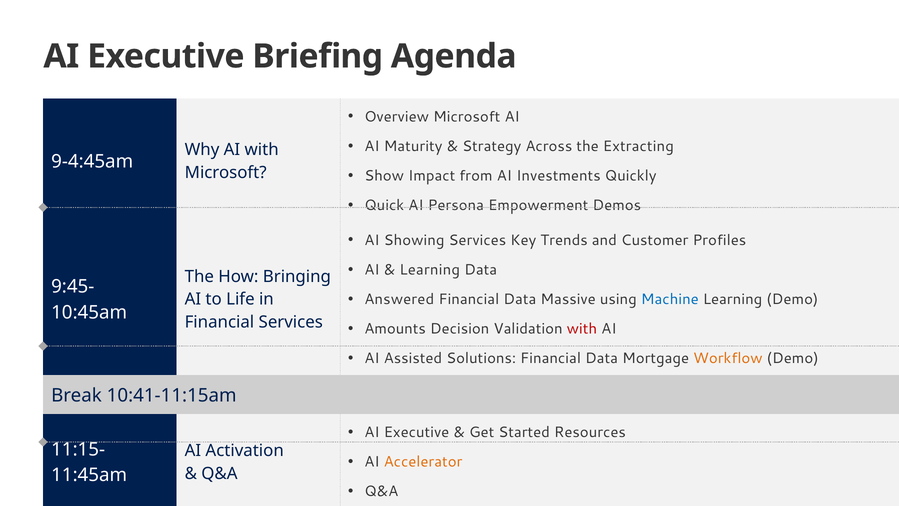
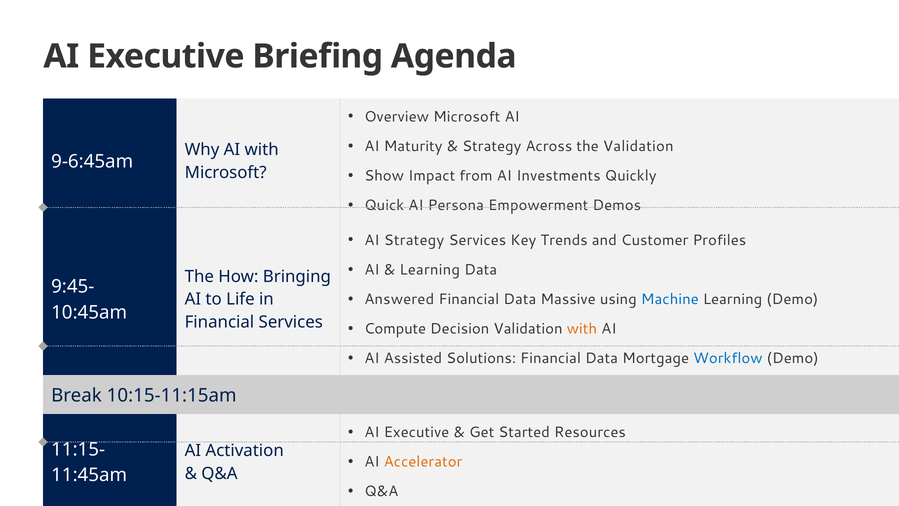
the Extracting: Extracting -> Validation
9-4:45am: 9-4:45am -> 9-6:45am
AI Showing: Showing -> Strategy
Amounts: Amounts -> Compute
with at (582, 329) colour: red -> orange
Workflow colour: orange -> blue
10:41-11:15am: 10:41-11:15am -> 10:15-11:15am
